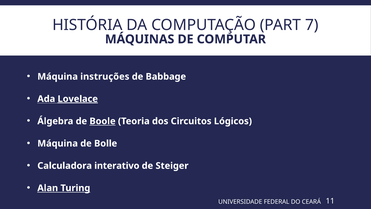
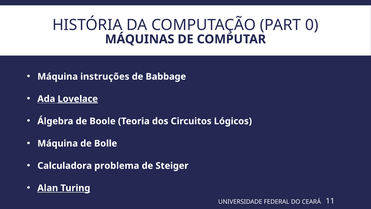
7: 7 -> 0
Boole underline: present -> none
interativo: interativo -> problema
